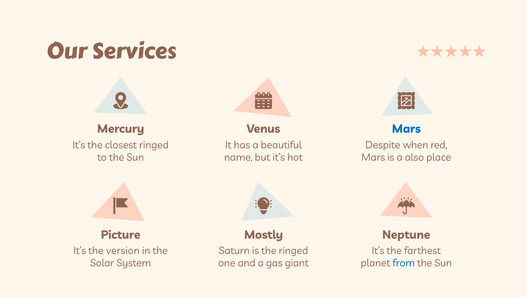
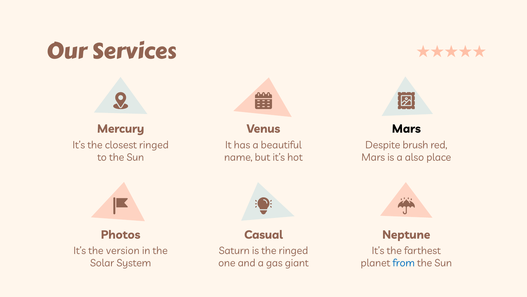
Mars at (406, 129) colour: blue -> black
when: when -> brush
Picture: Picture -> Photos
Mostly: Mostly -> Casual
